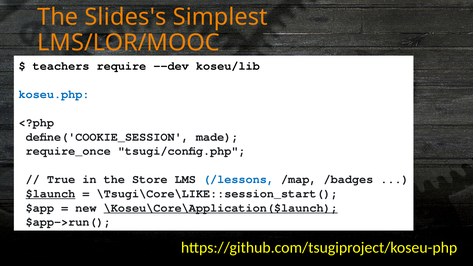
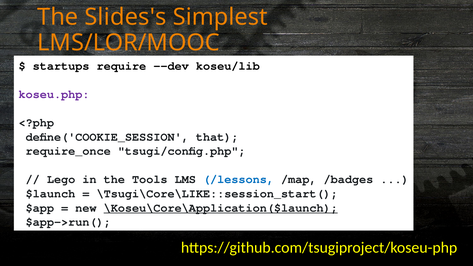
teachers: teachers -> startups
koseu.php colour: blue -> purple
made: made -> that
True: True -> Lego
Store: Store -> Tools
$launch underline: present -> none
